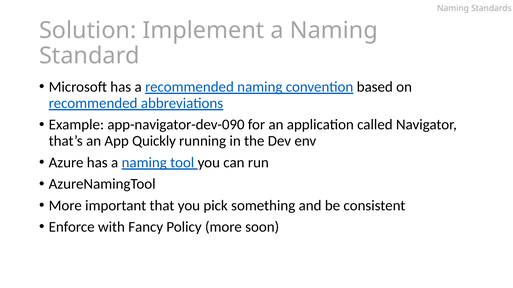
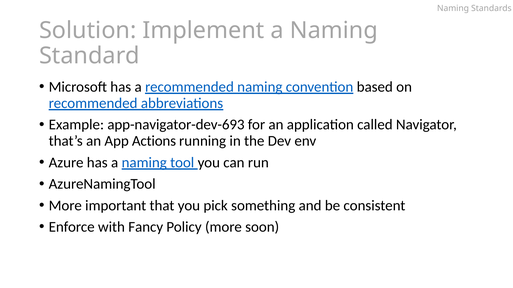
app-navigator-dev-090: app-navigator-dev-090 -> app-navigator-dev-693
Quickly: Quickly -> Actions
